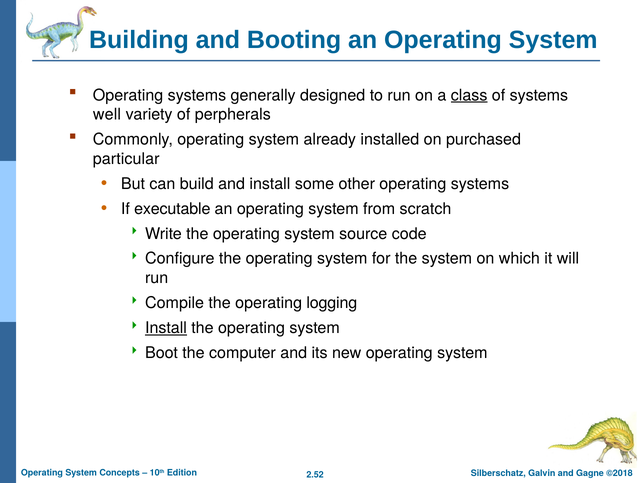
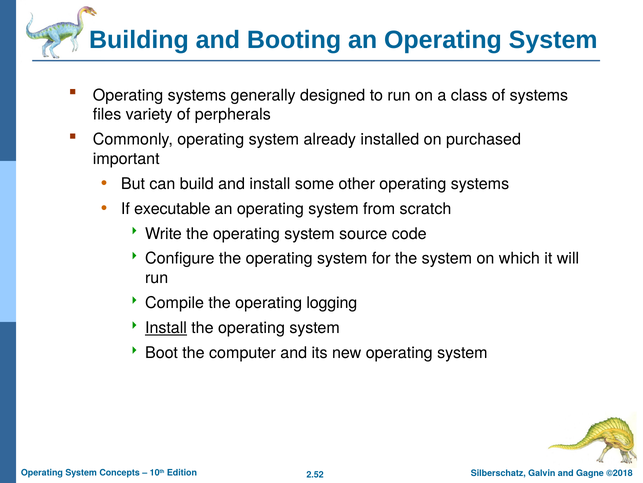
class underline: present -> none
well: well -> files
particular: particular -> important
